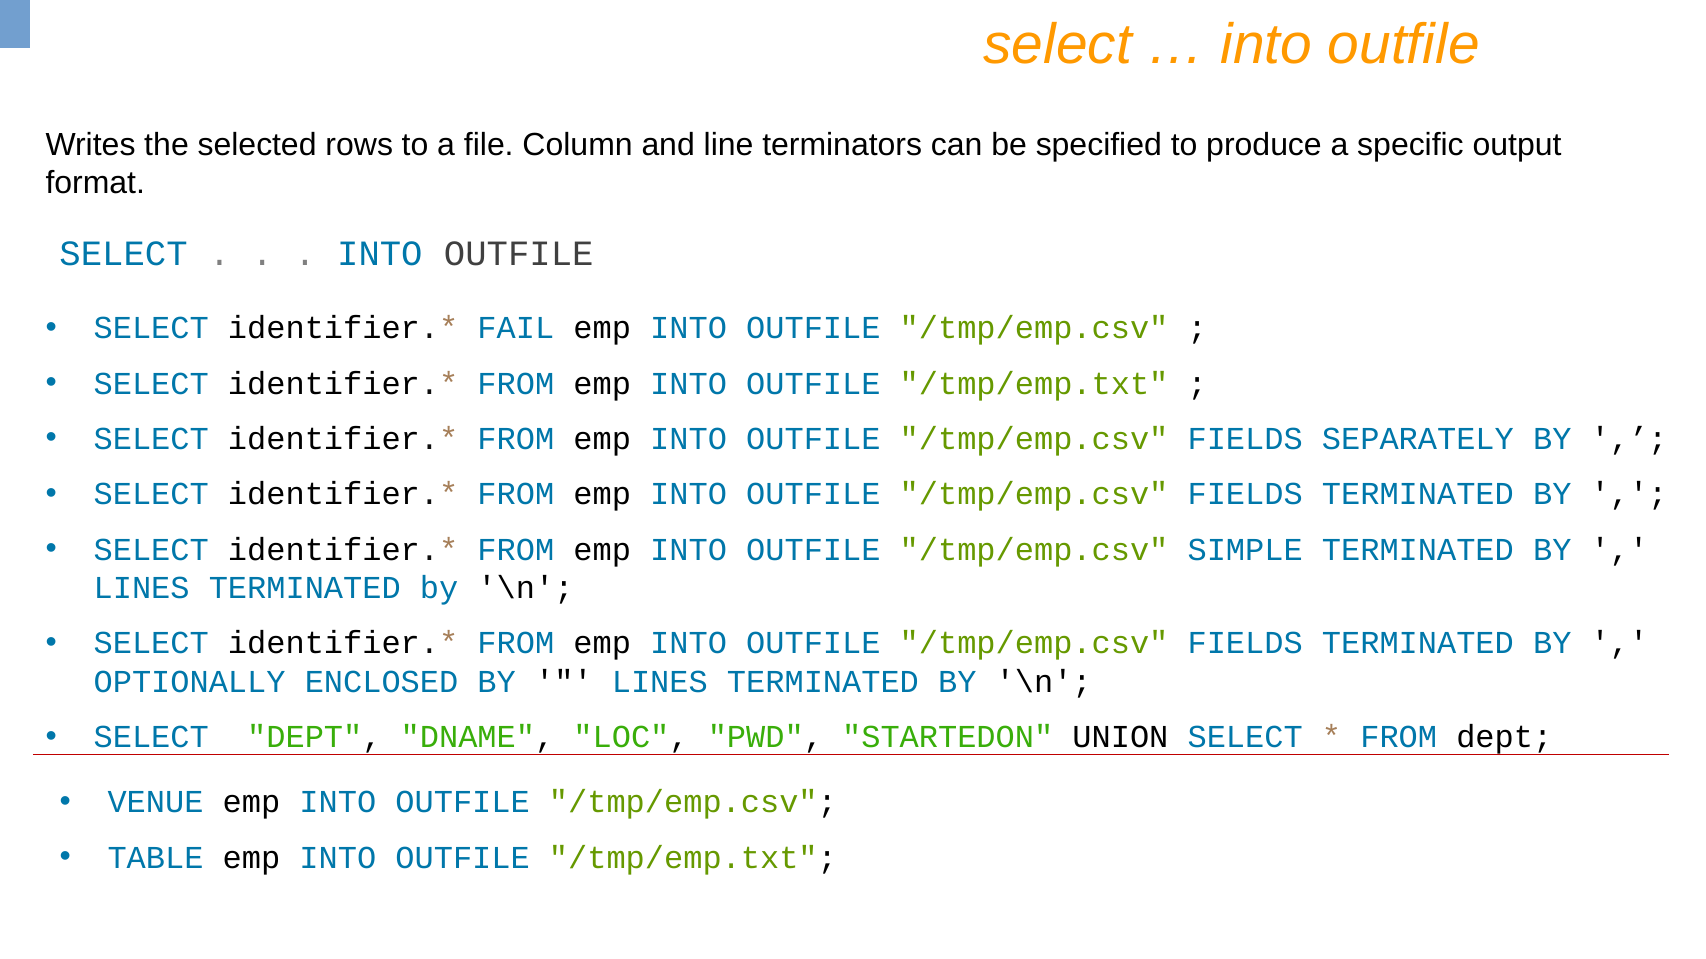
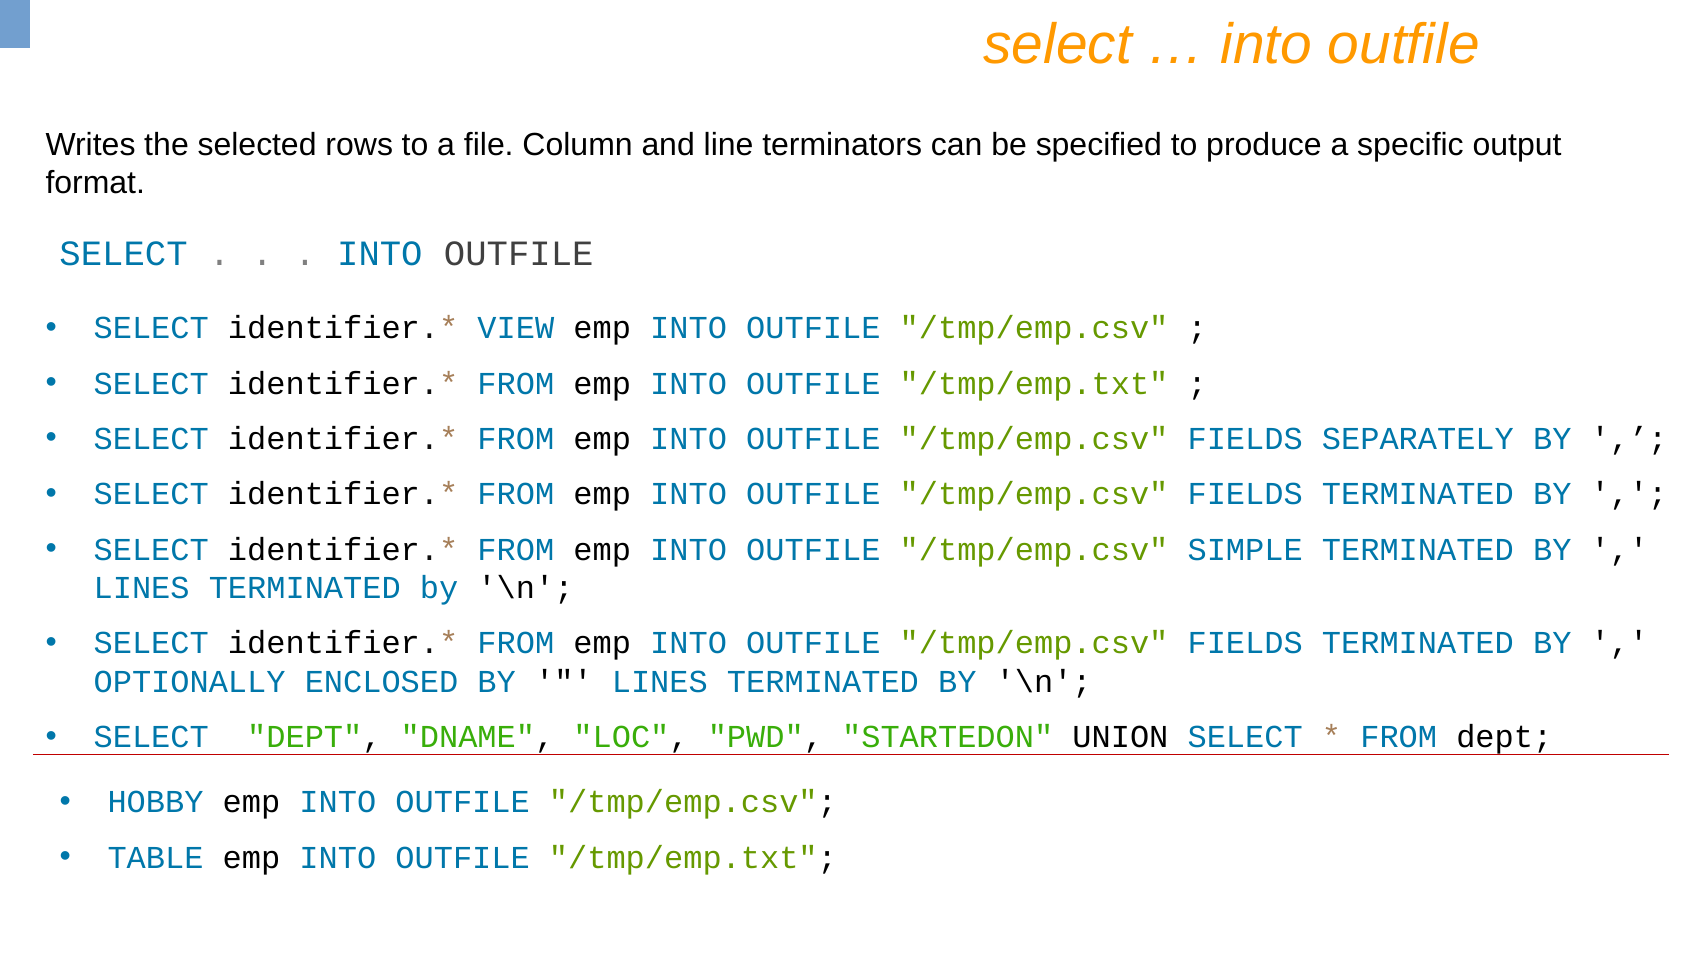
FAIL: FAIL -> VIEW
VENUE: VENUE -> HOBBY
